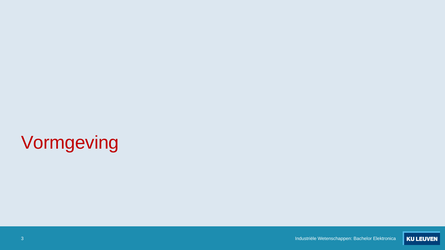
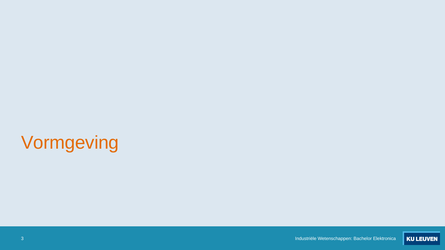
Vormgeving colour: red -> orange
